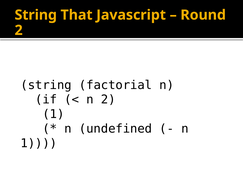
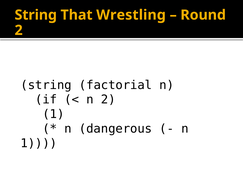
Javascript: Javascript -> Wrestling
undefined: undefined -> dangerous
